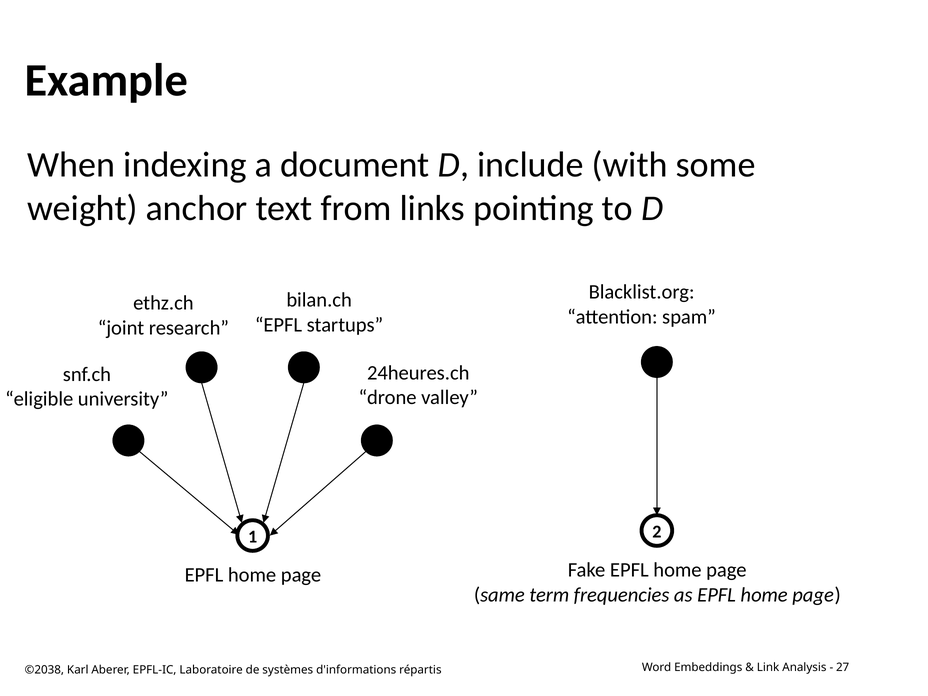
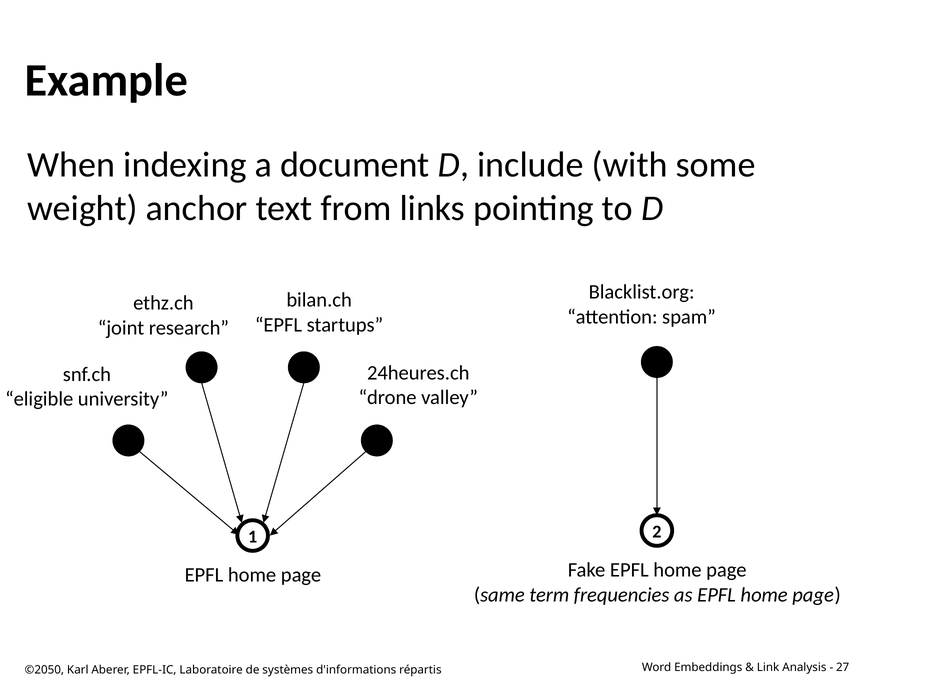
©2038: ©2038 -> ©2050
